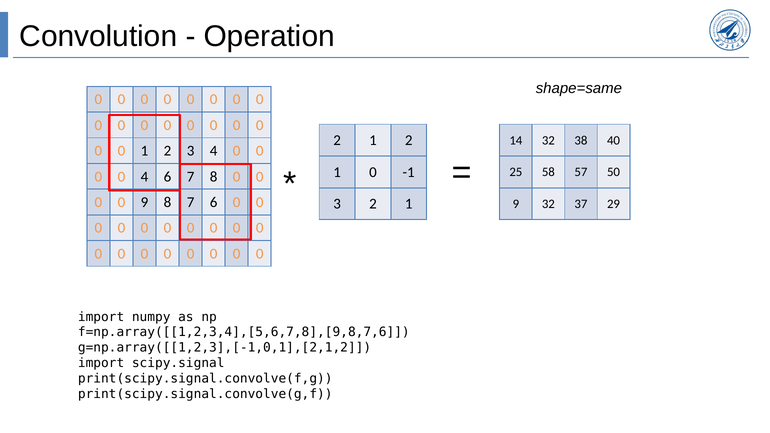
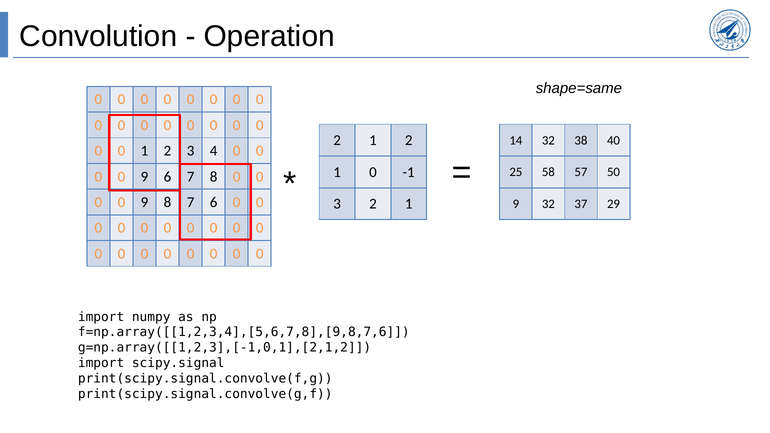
4 at (144, 177): 4 -> 9
